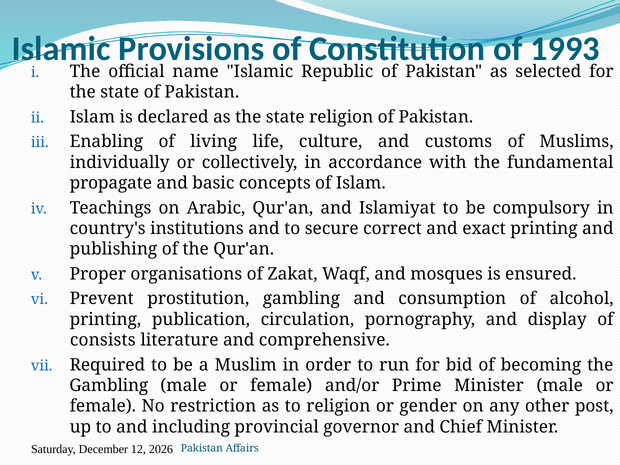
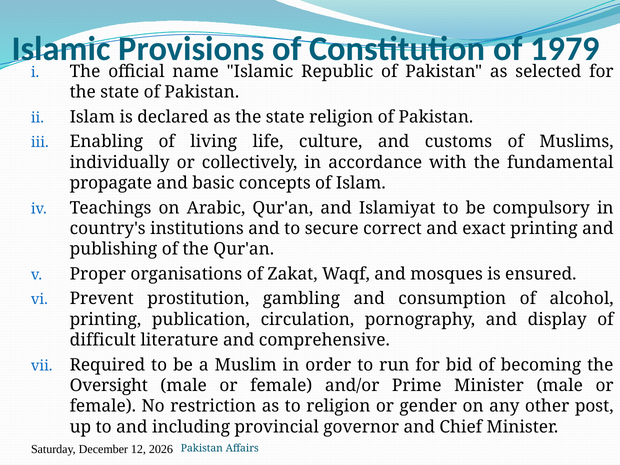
1993: 1993 -> 1979
consists: consists -> difficult
Gambling at (109, 386): Gambling -> Oversight
